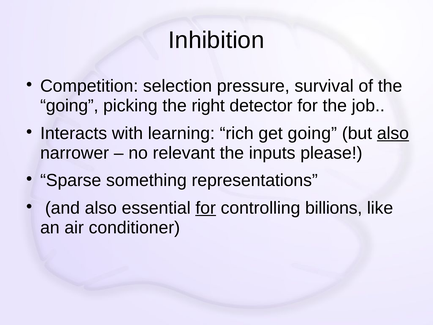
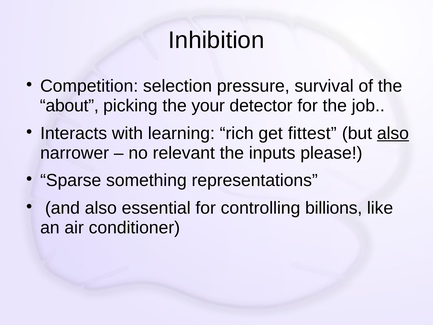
going at (69, 106): going -> about
right: right -> your
get going: going -> fittest
for at (206, 208) underline: present -> none
